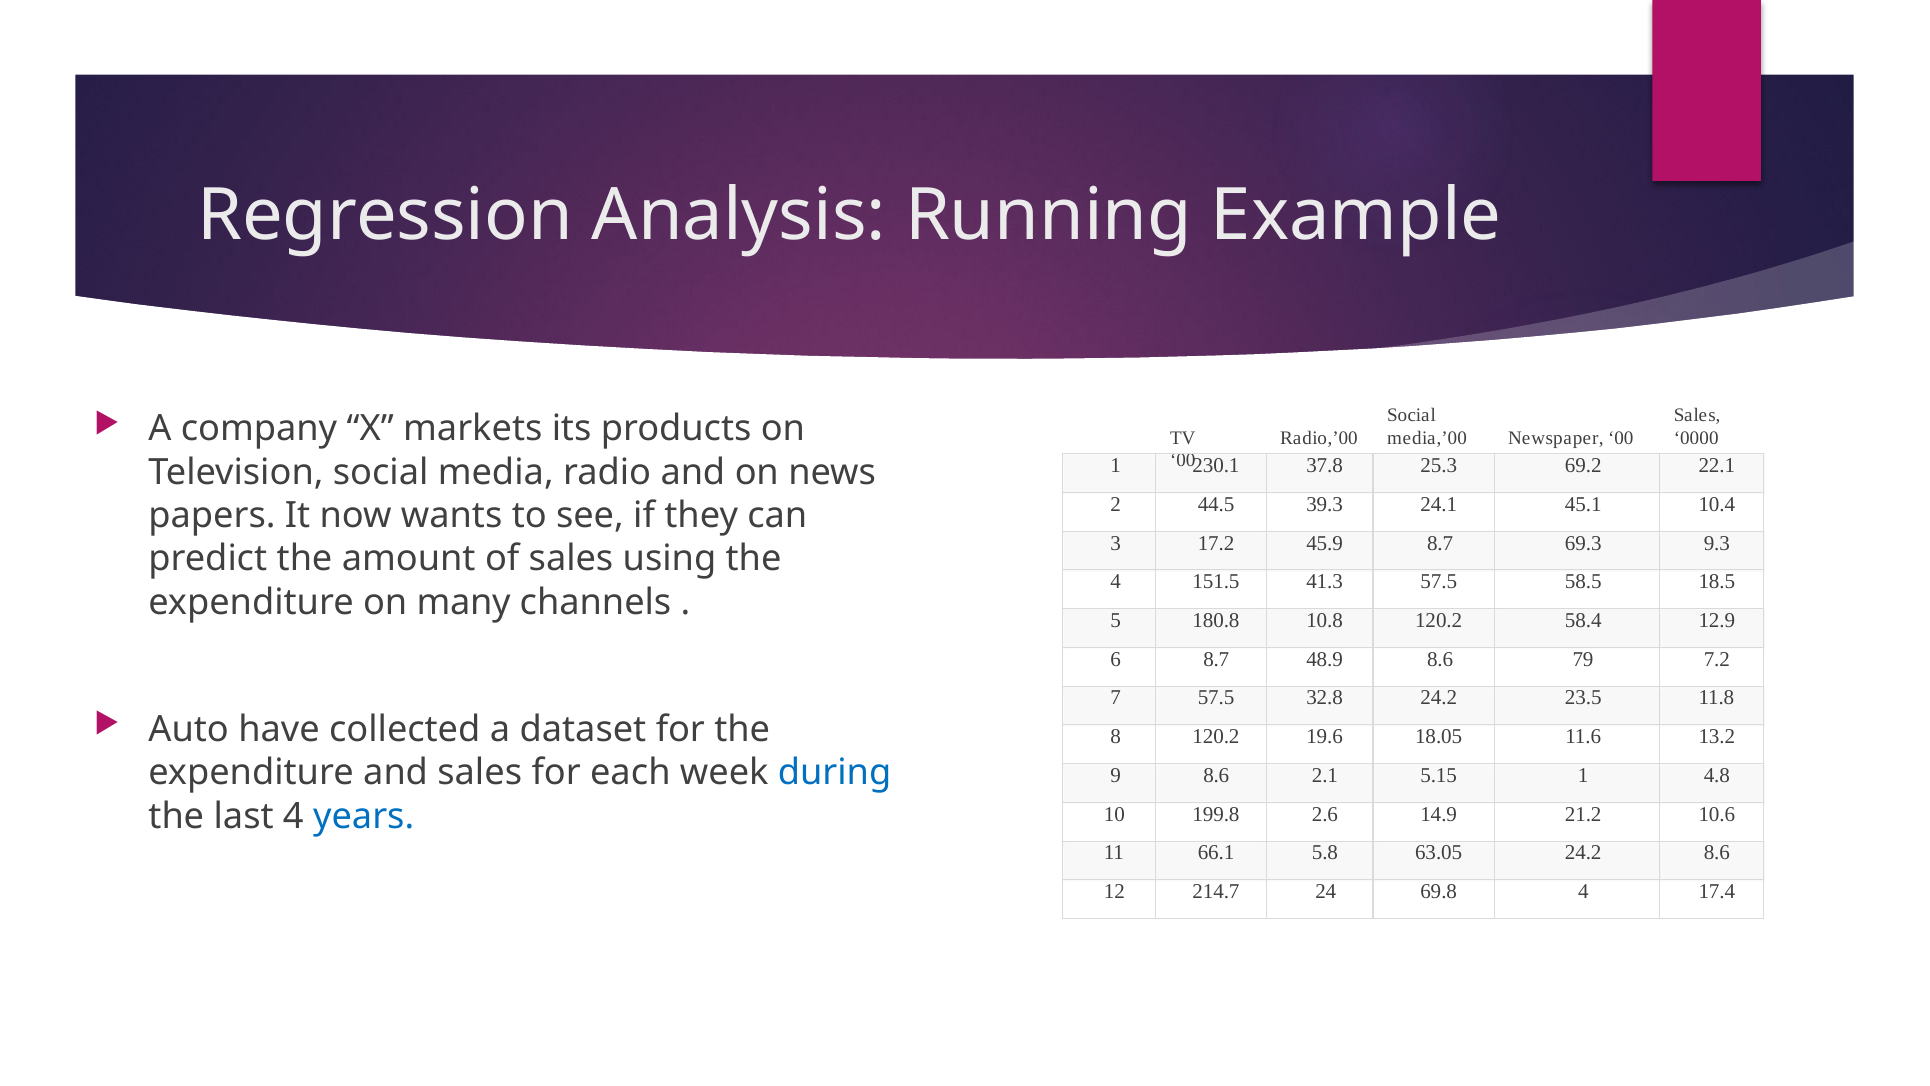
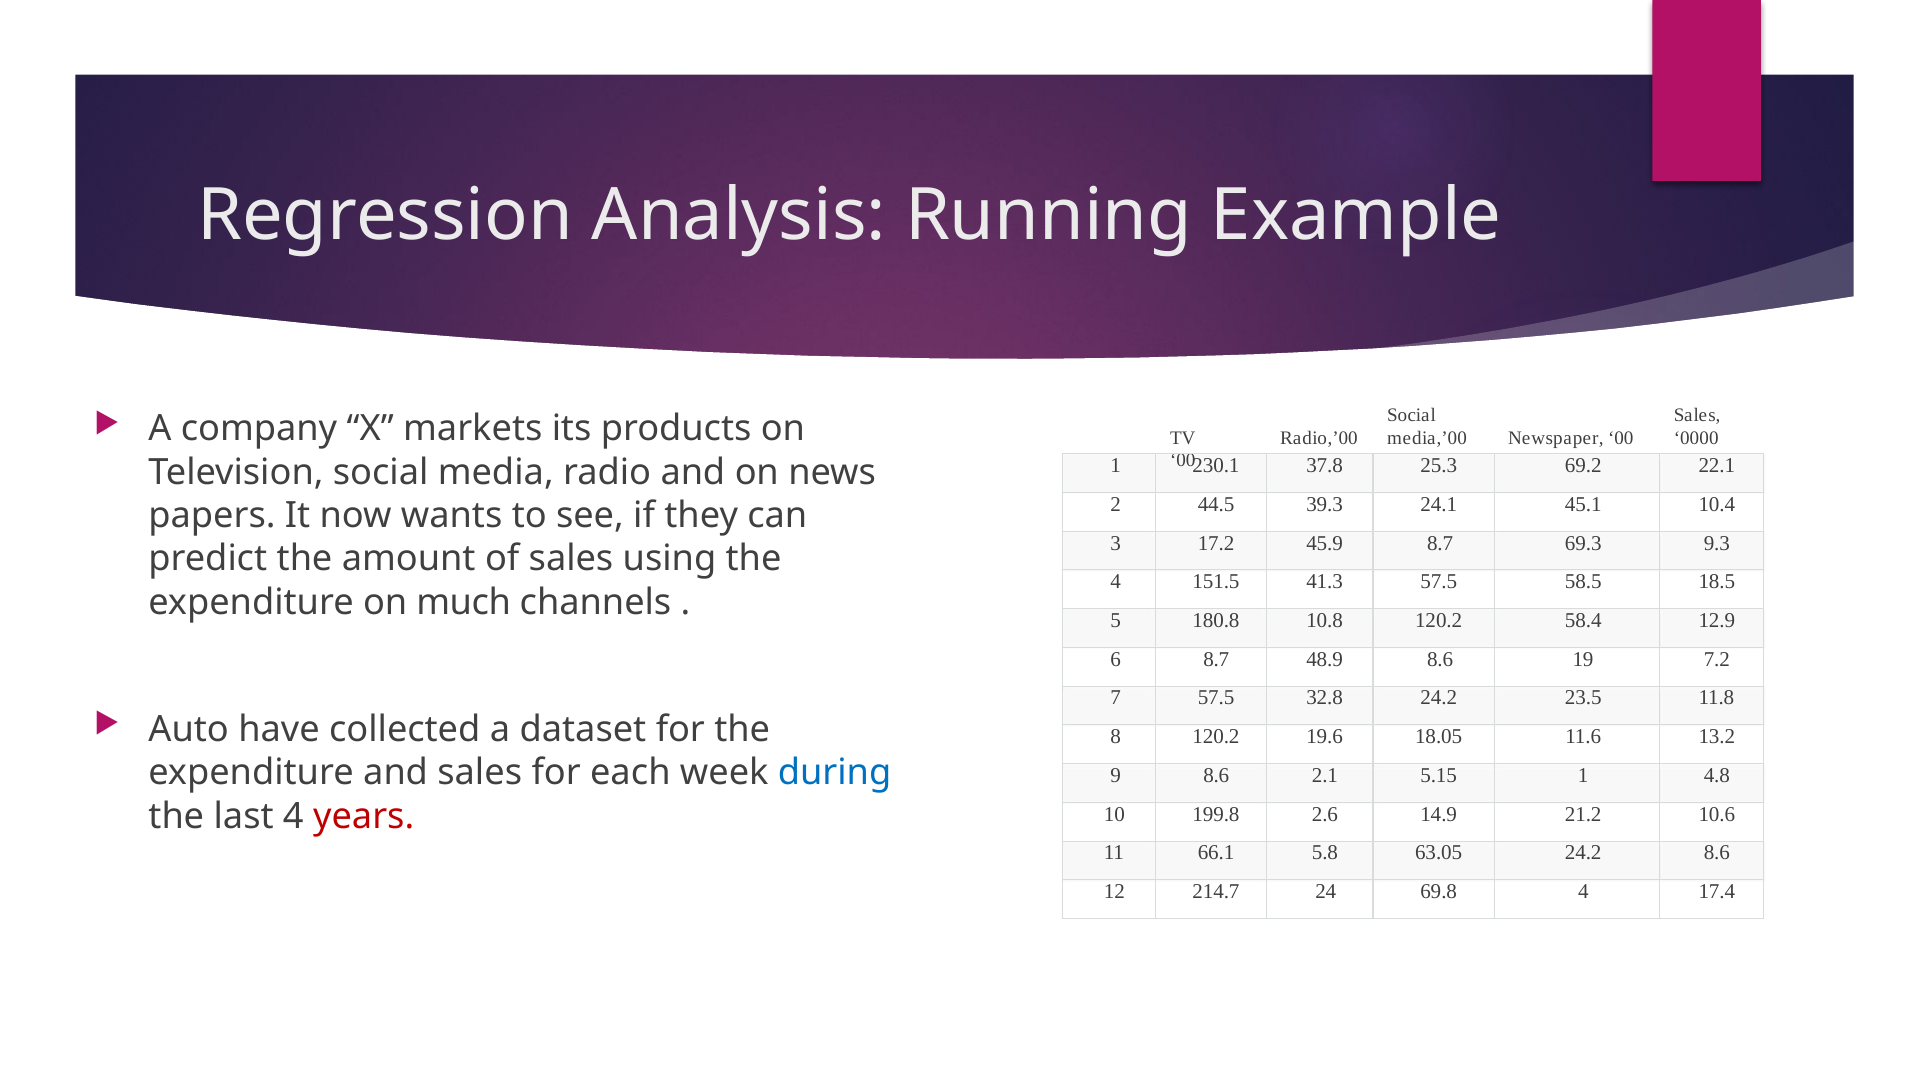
many: many -> much
79: 79 -> 19
years colour: blue -> red
